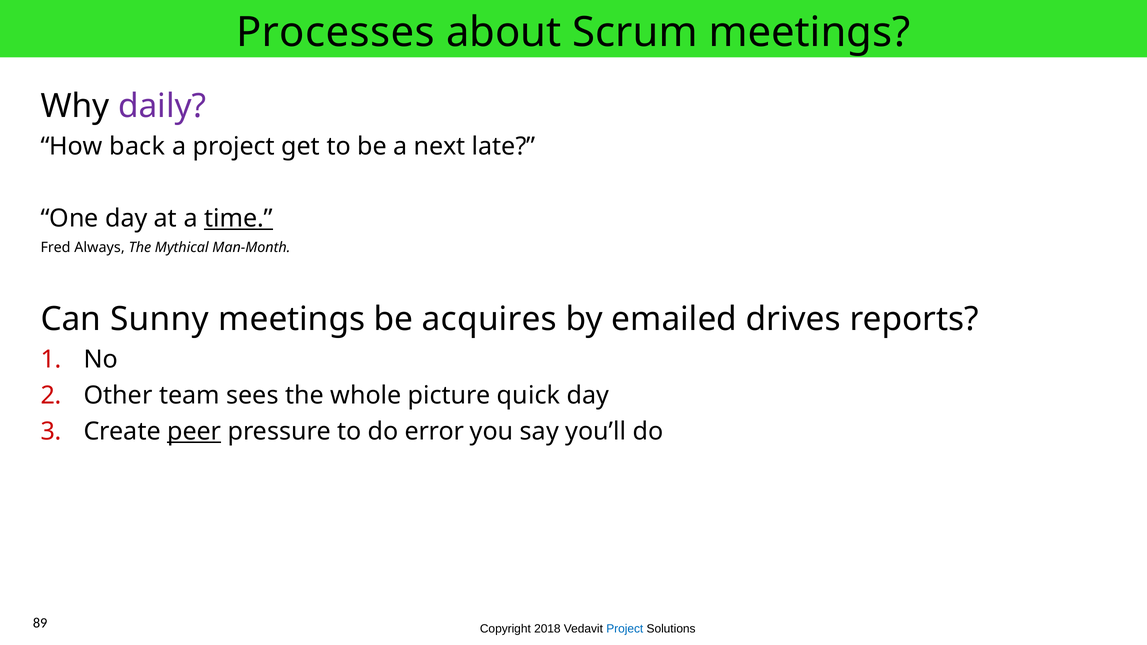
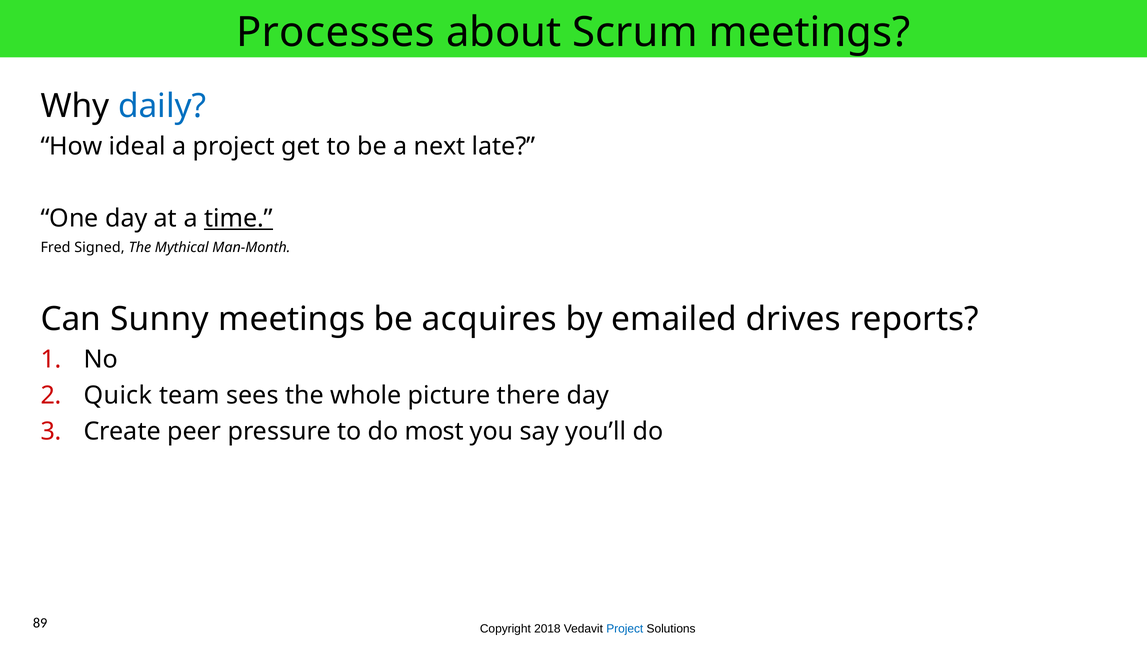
daily colour: purple -> blue
back: back -> ideal
Always: Always -> Signed
Other: Other -> Quick
quick: quick -> there
peer underline: present -> none
error: error -> most
